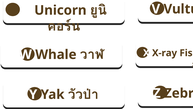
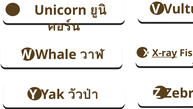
X-ray underline: none -> present
